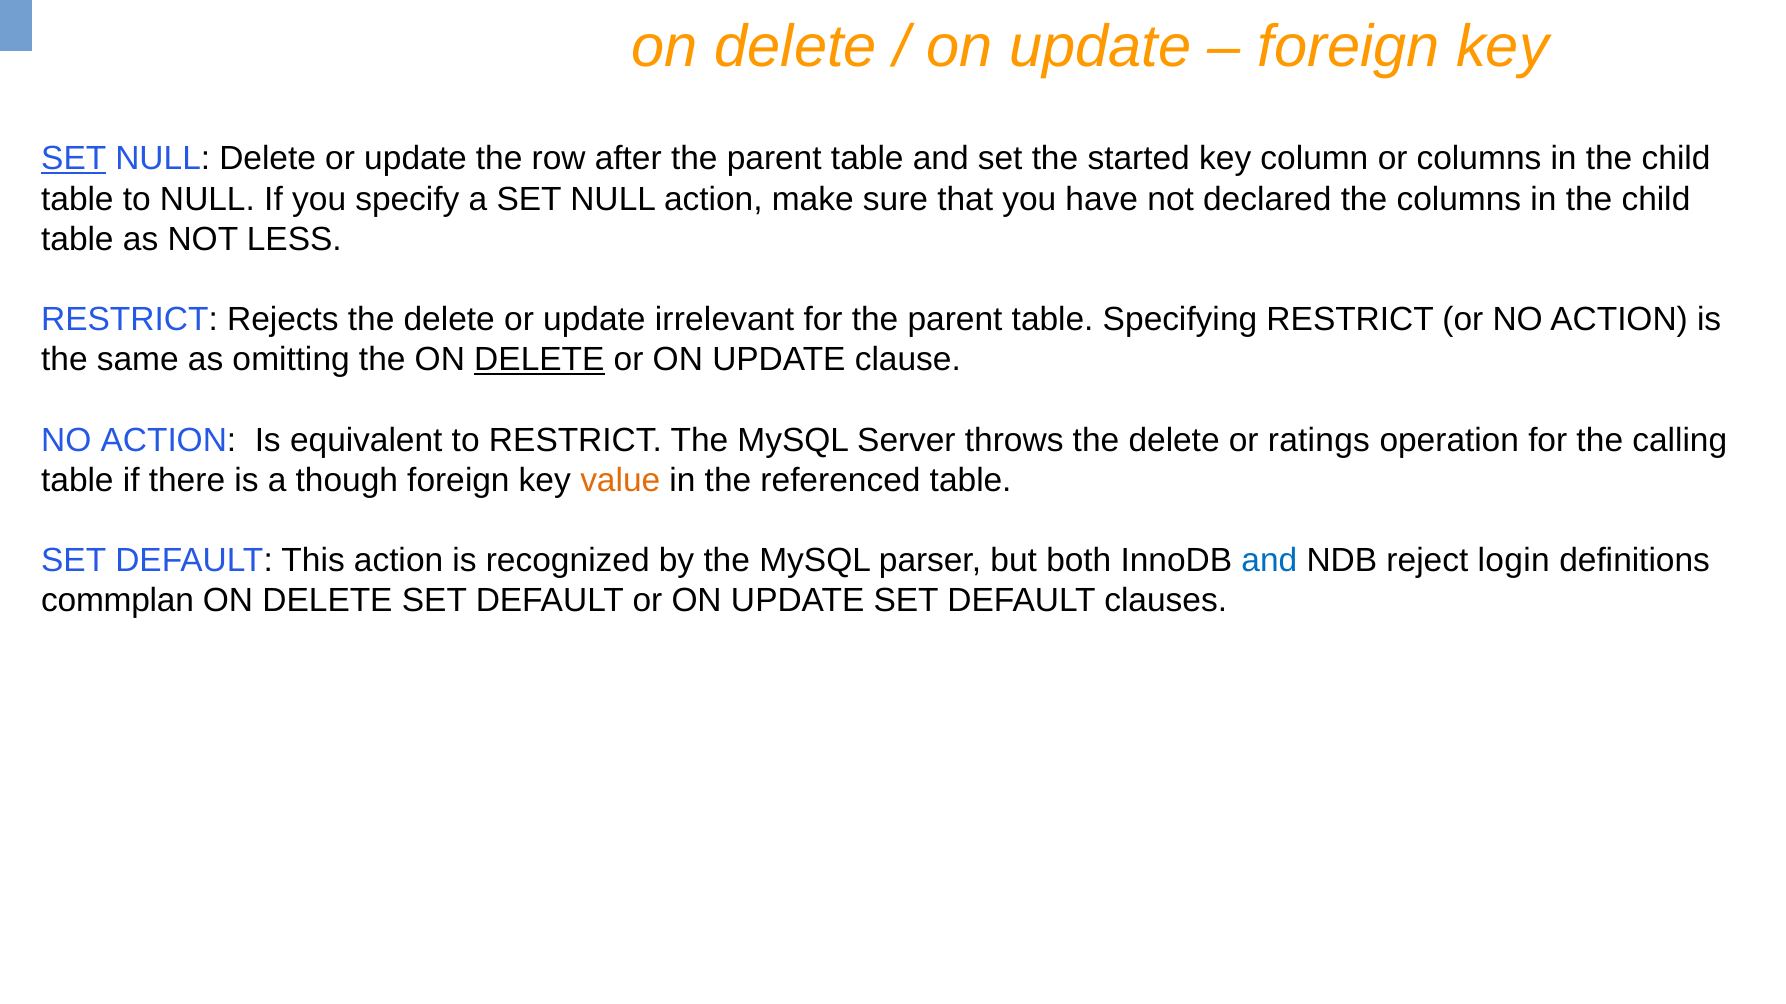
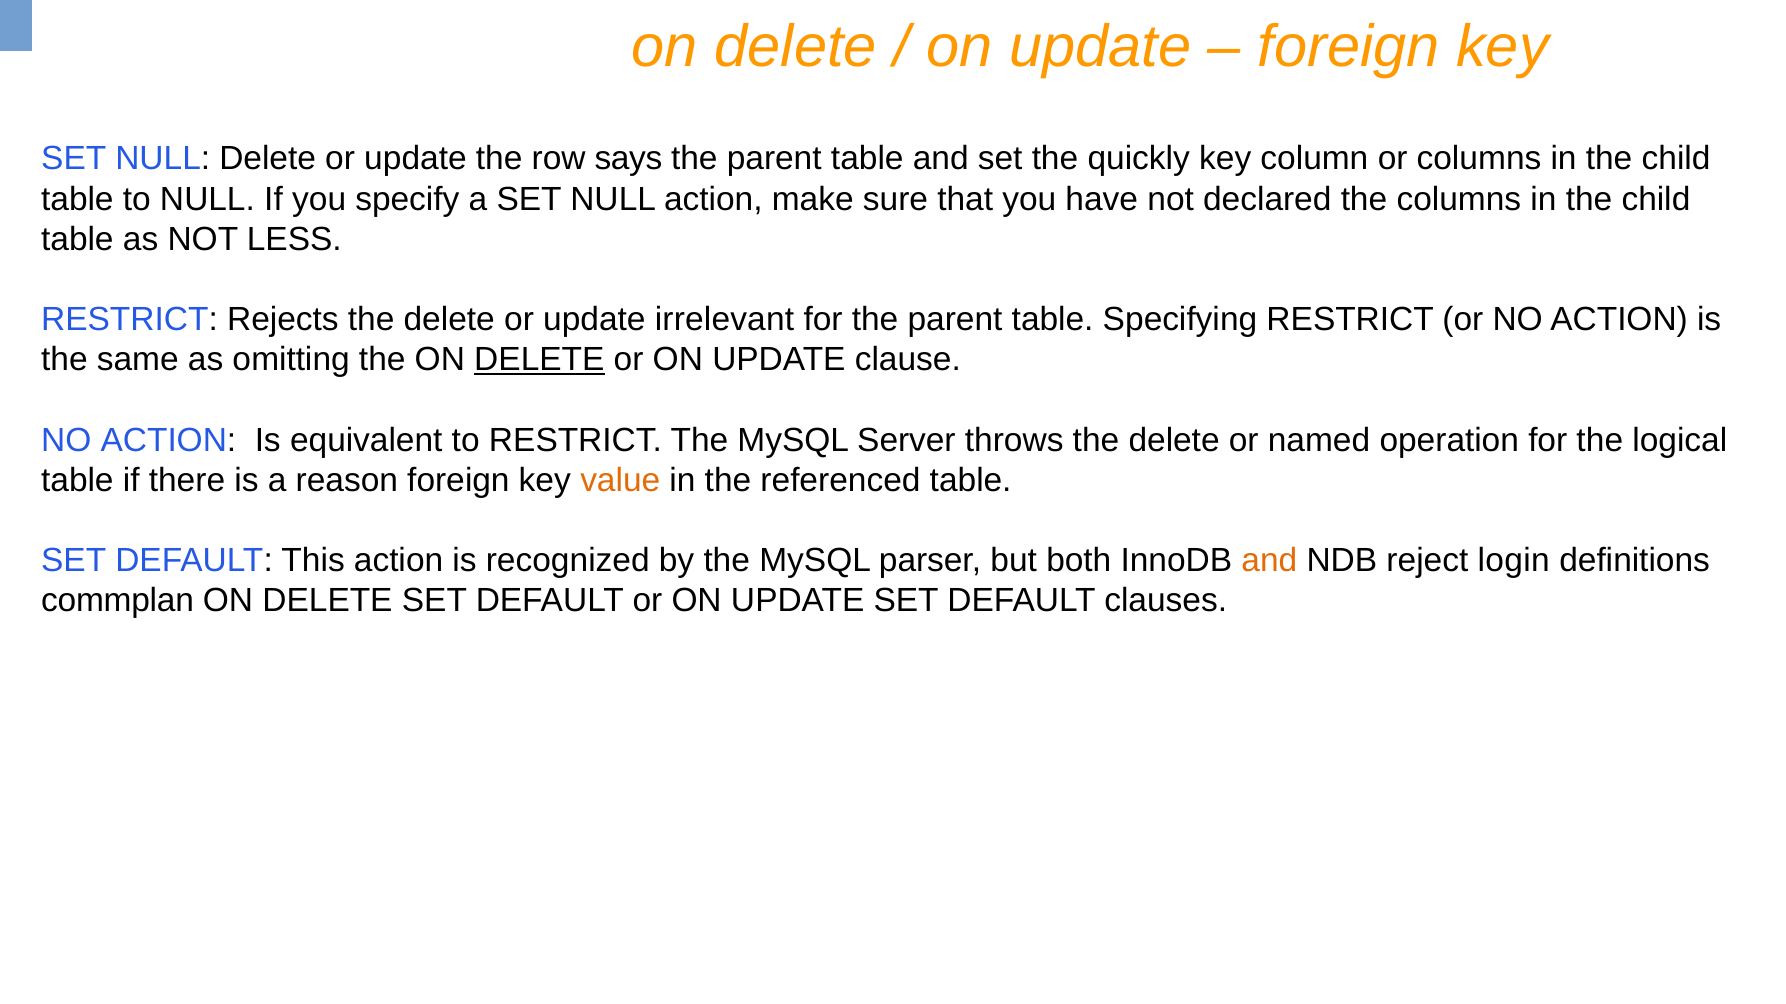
SET at (74, 159) underline: present -> none
after: after -> says
started: started -> quickly
ratings: ratings -> named
calling: calling -> logical
though: though -> reason
and at (1269, 561) colour: blue -> orange
